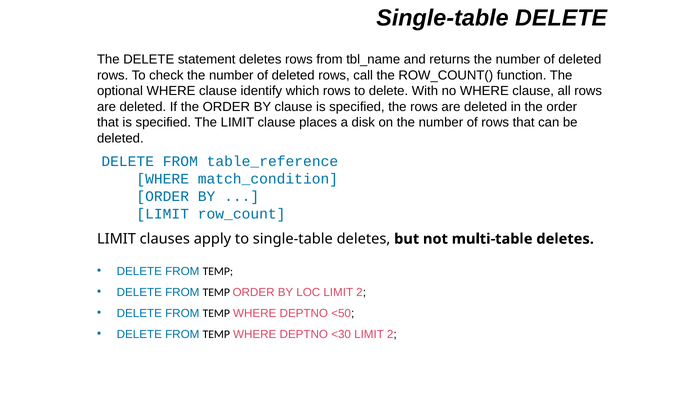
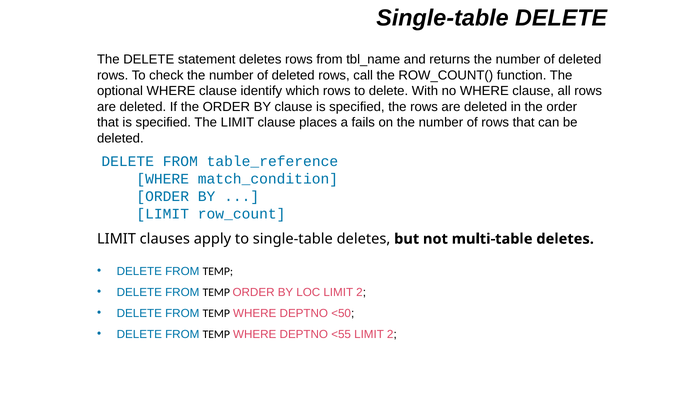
disk: disk -> fails
<30: <30 -> <55
